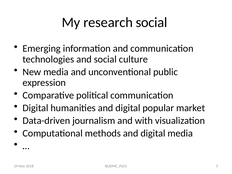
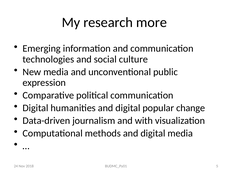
research social: social -> more
market: market -> change
